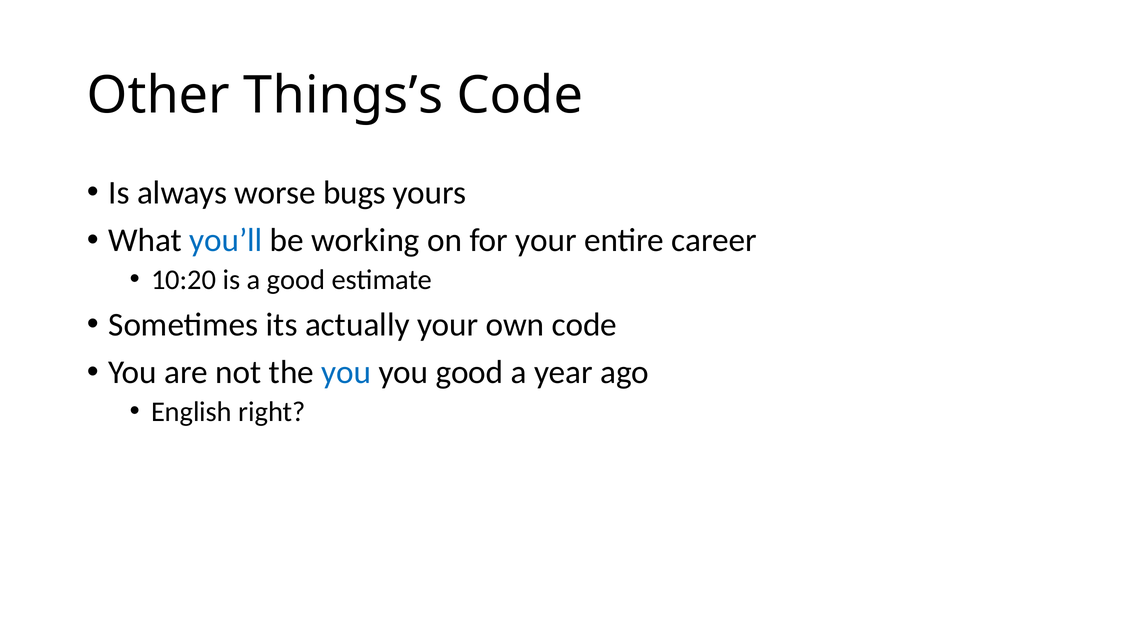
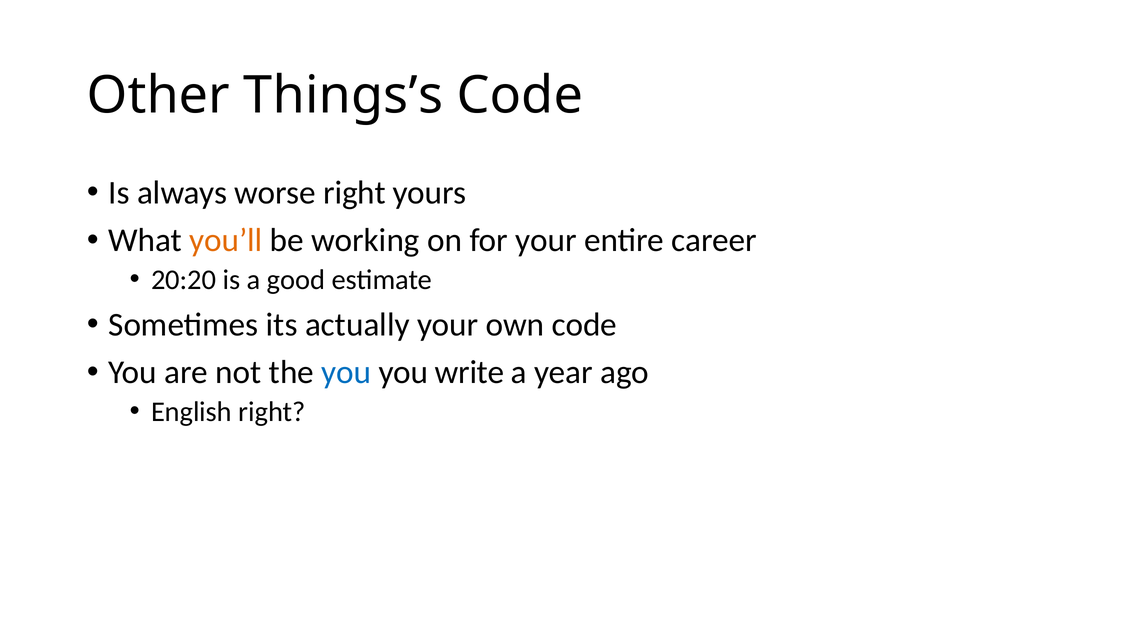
worse bugs: bugs -> right
you’ll colour: blue -> orange
10:20: 10:20 -> 20:20
you good: good -> write
